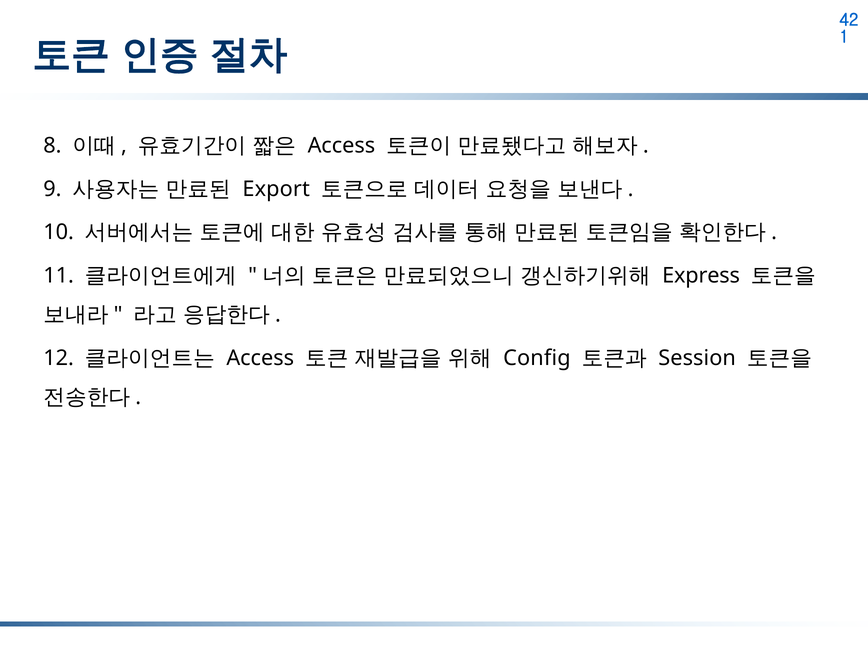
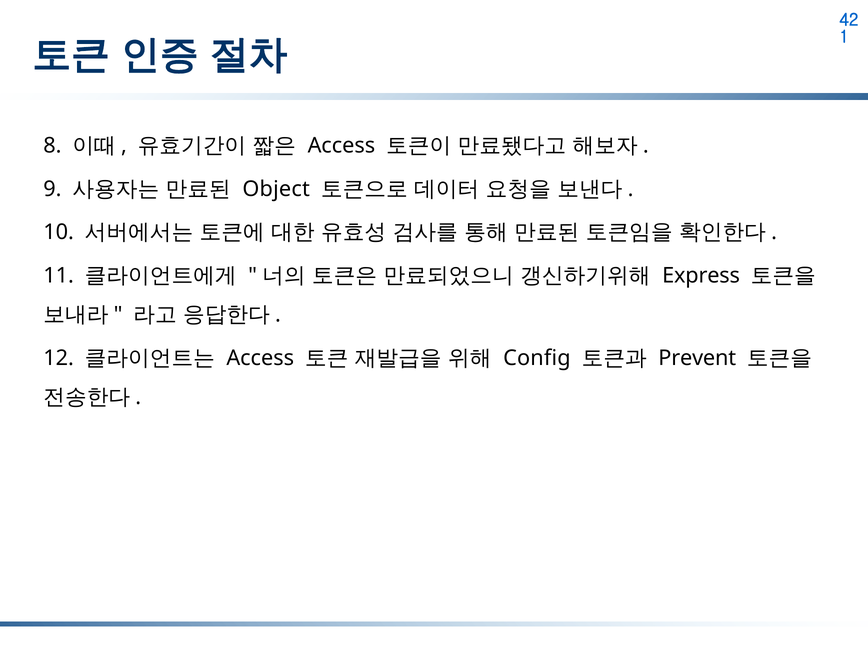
Export: Export -> Object
Session: Session -> Prevent
